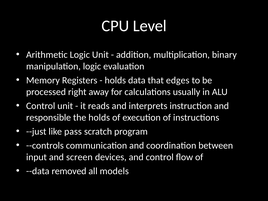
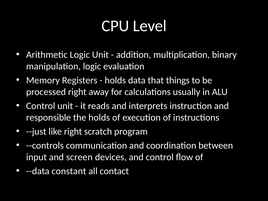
edges: edges -> things
like pass: pass -> right
removed: removed -> constant
models: models -> contact
